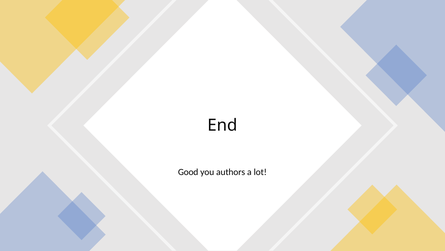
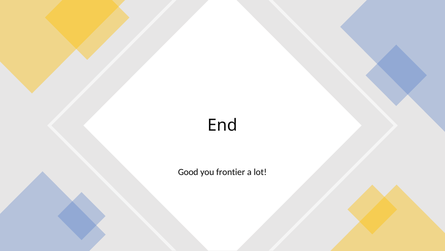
authors: authors -> frontier
